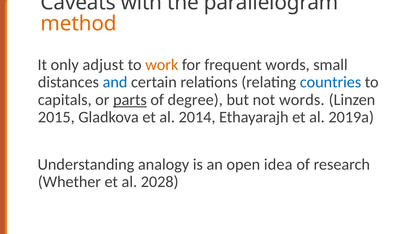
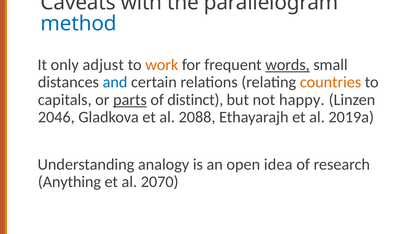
method colour: orange -> blue
words at (287, 65) underline: none -> present
countries colour: blue -> orange
degree: degree -> distinct
not words: words -> happy
2015: 2015 -> 2046
2014: 2014 -> 2088
Whether: Whether -> Anything
2028: 2028 -> 2070
